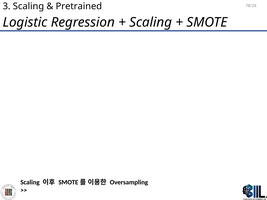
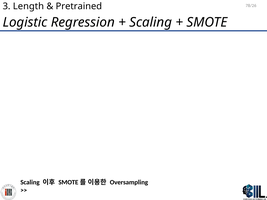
3 Scaling: Scaling -> Length
